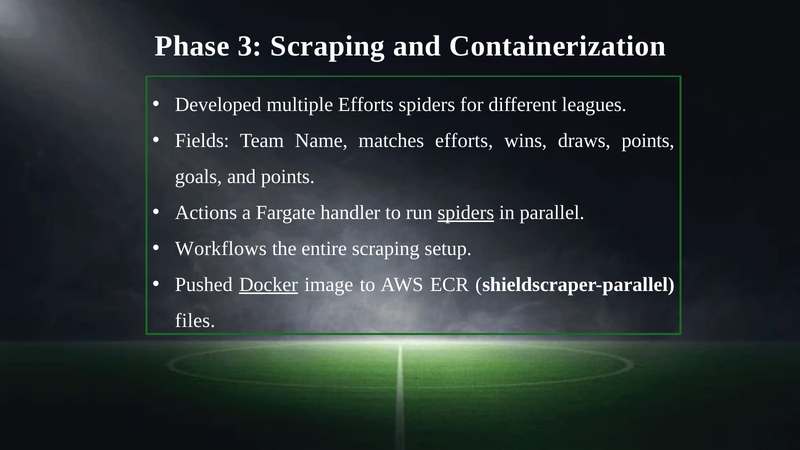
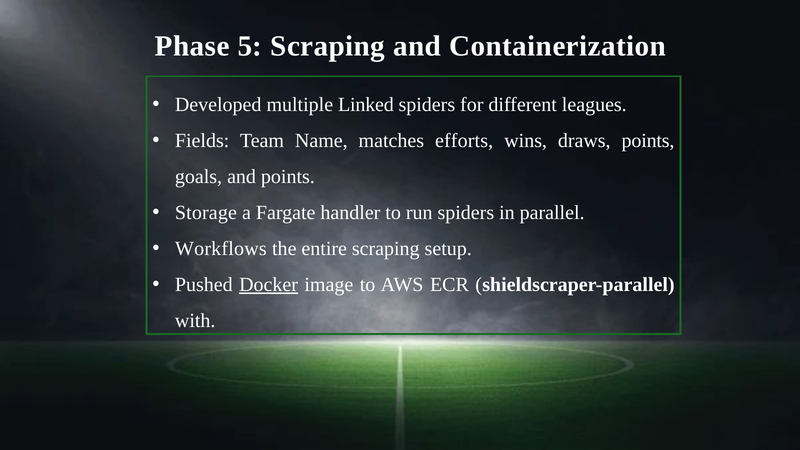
3: 3 -> 5
multiple Efforts: Efforts -> Linked
Actions: Actions -> Storage
spiders at (466, 213) underline: present -> none
files: files -> with
